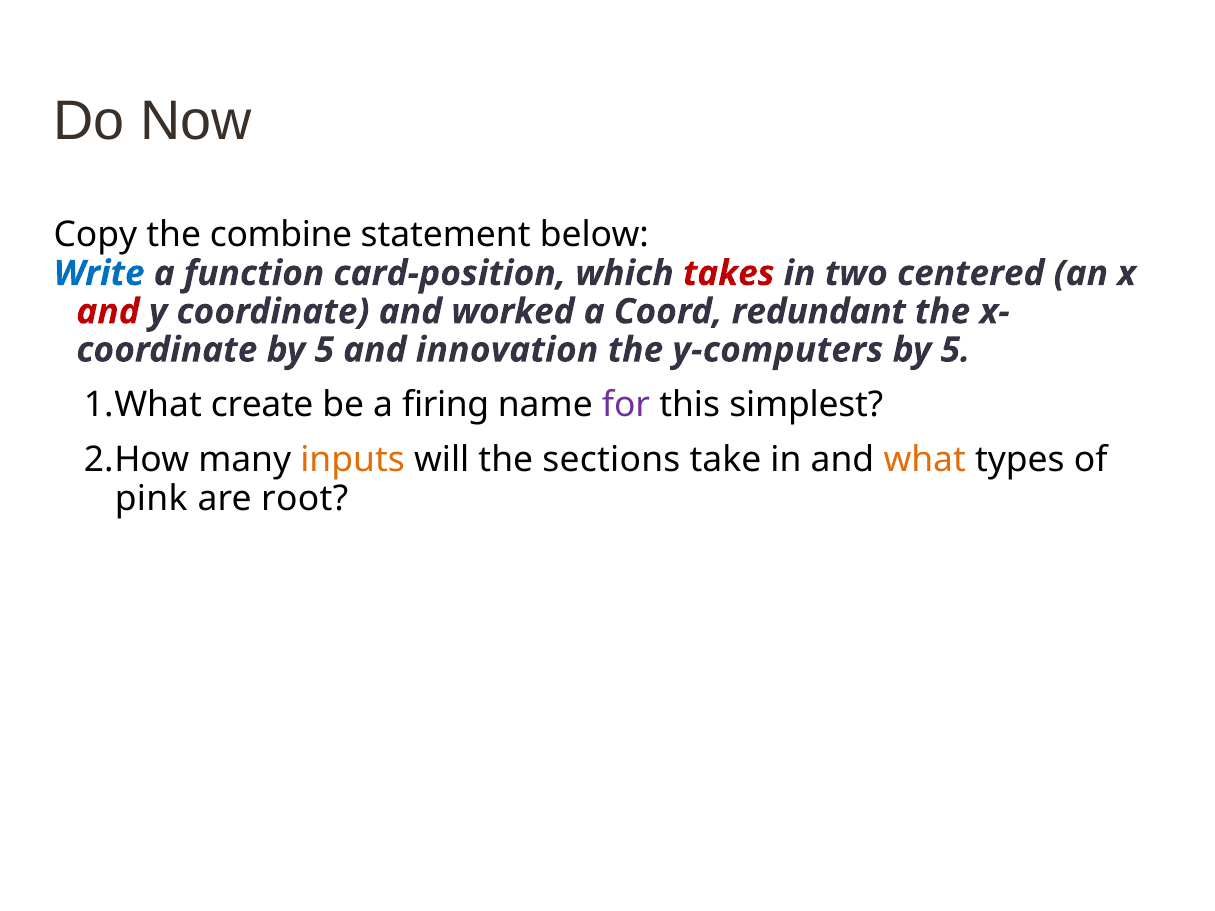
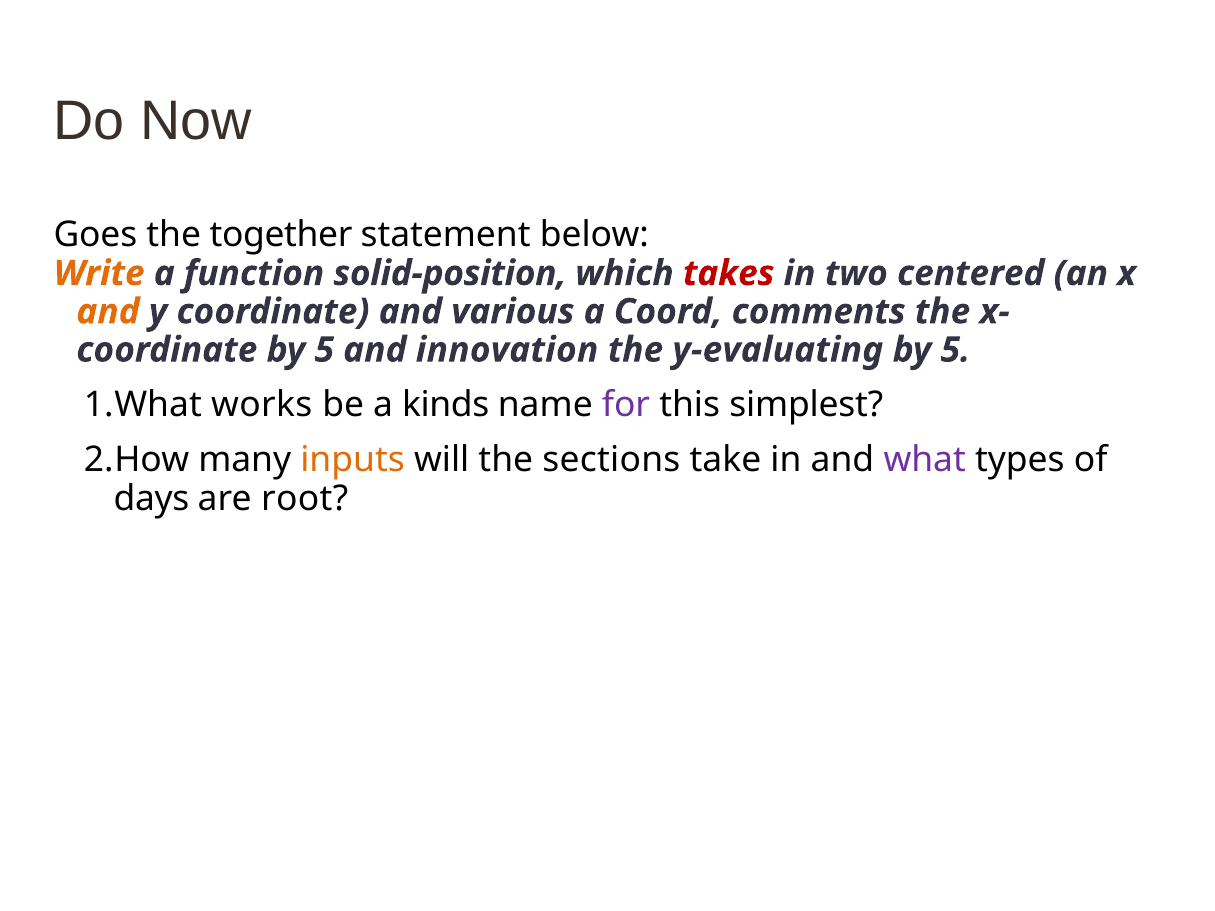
Copy: Copy -> Goes
combine: combine -> together
Write colour: blue -> orange
card-position: card-position -> solid-position
and at (108, 312) colour: red -> orange
worked: worked -> various
redundant: redundant -> comments
y-computers: y-computers -> y-evaluating
create: create -> works
firing: firing -> kinds
what colour: orange -> purple
pink: pink -> days
